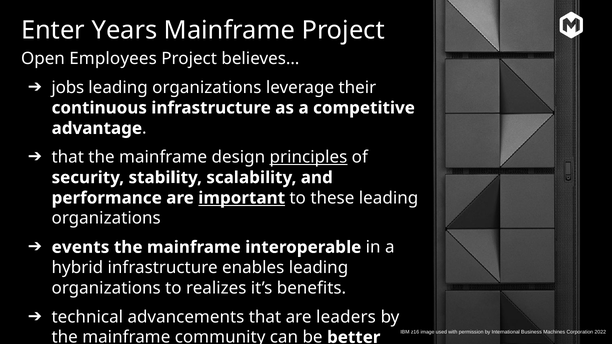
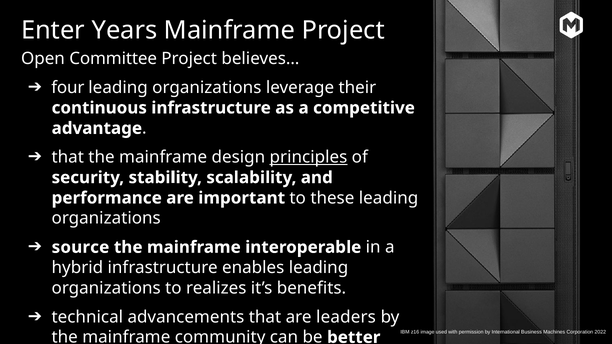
Employees: Employees -> Committee
jobs: jobs -> four
important underline: present -> none
events at (80, 247): events -> source
